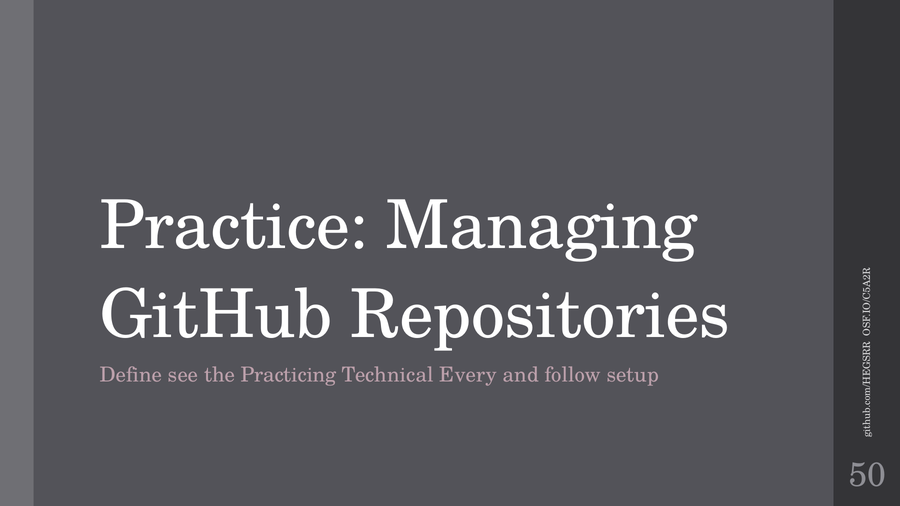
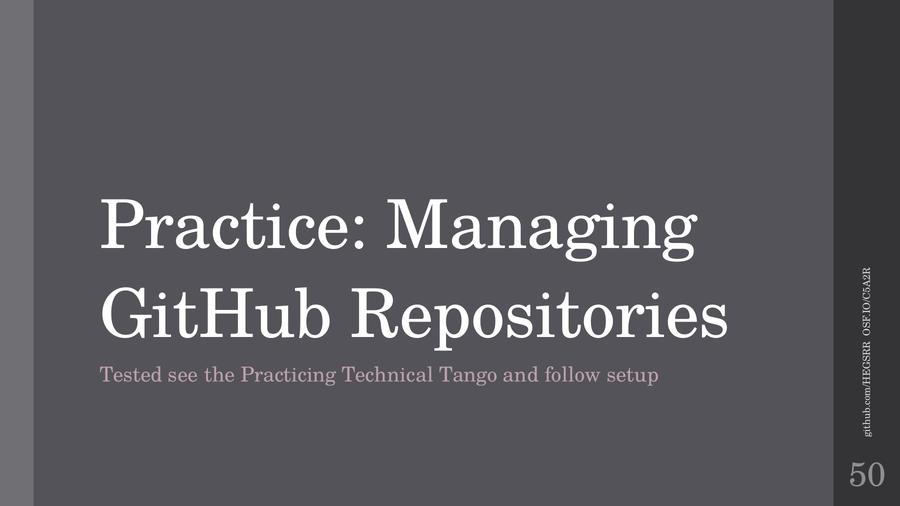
Define: Define -> Tested
Every: Every -> Tango
